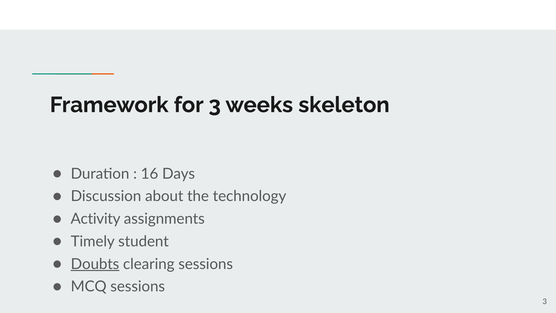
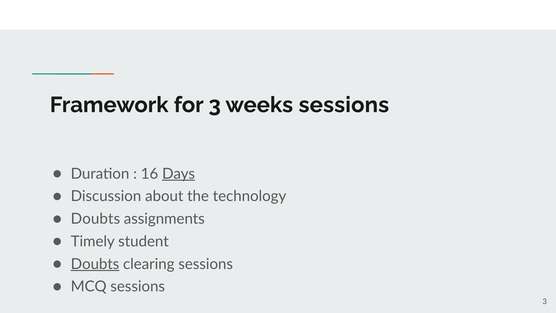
weeks skeleton: skeleton -> sessions
Days underline: none -> present
Activity at (96, 219): Activity -> Doubts
